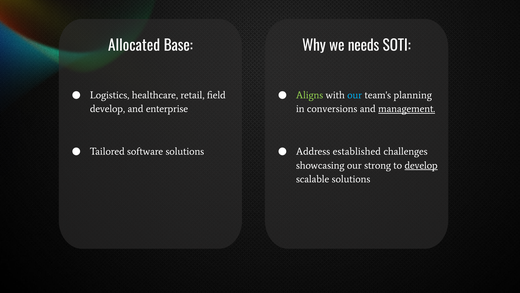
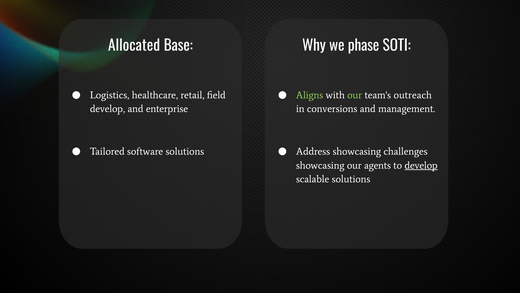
needs: needs -> phase
our at (355, 95) colour: light blue -> light green
planning: planning -> outreach
management underline: present -> none
Address established: established -> showcasing
strong: strong -> agents
